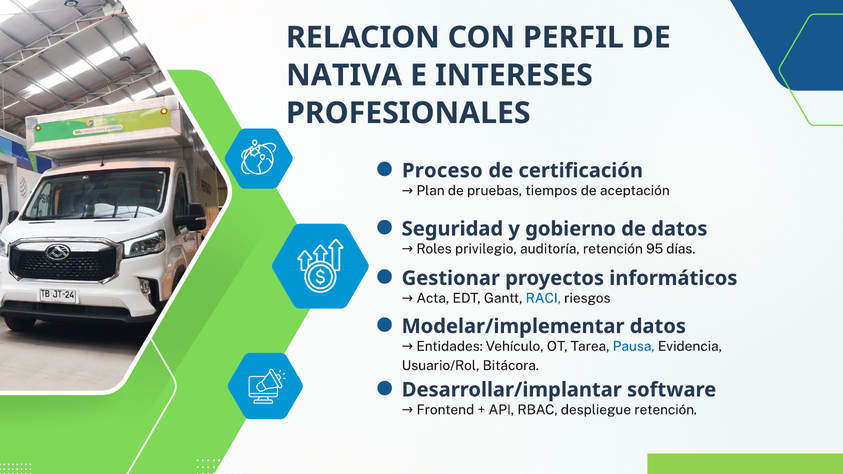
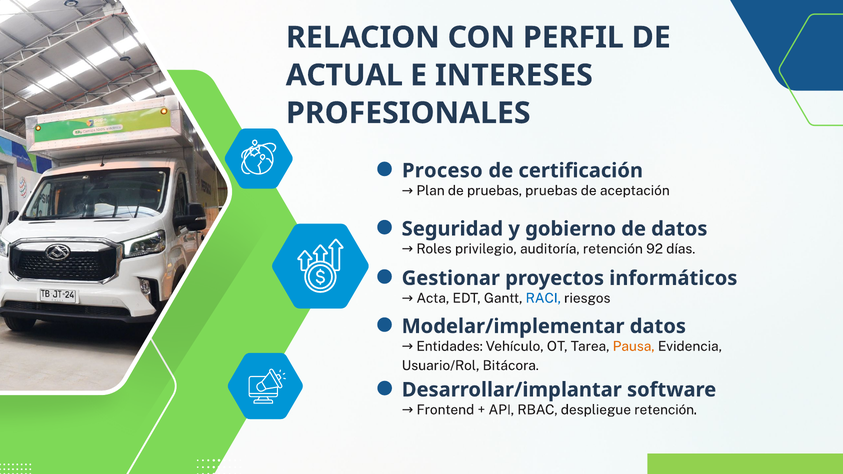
NATIVA: NATIVA -> ACTUAL
pruebas tiempos: tiempos -> pruebas
95: 95 -> 92
Pausa colour: blue -> orange
